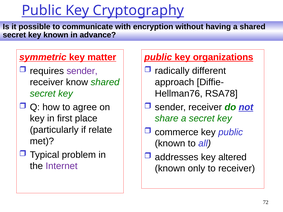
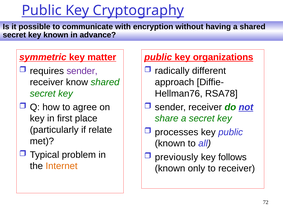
commerce: commerce -> processes
addresses: addresses -> previously
altered: altered -> follows
Internet colour: purple -> orange
